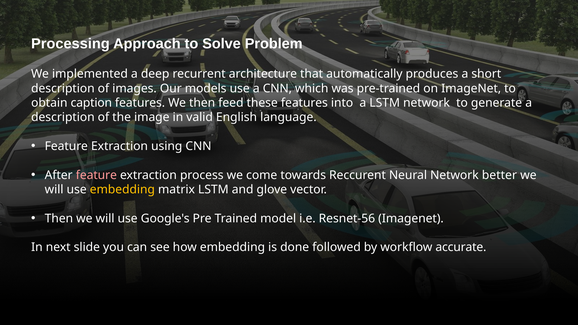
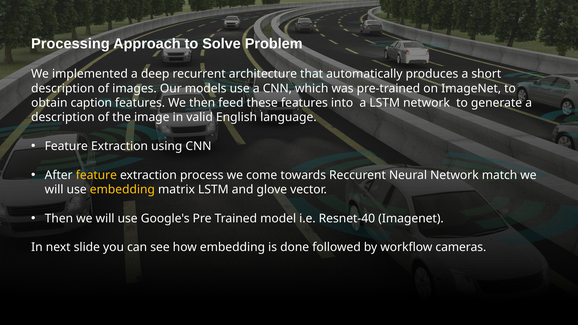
feature at (96, 175) colour: pink -> yellow
better: better -> match
Resnet-56: Resnet-56 -> Resnet-40
accurate: accurate -> cameras
